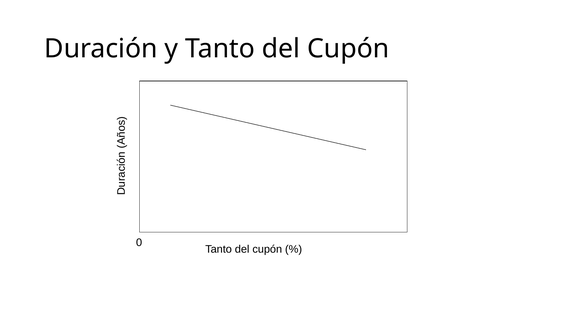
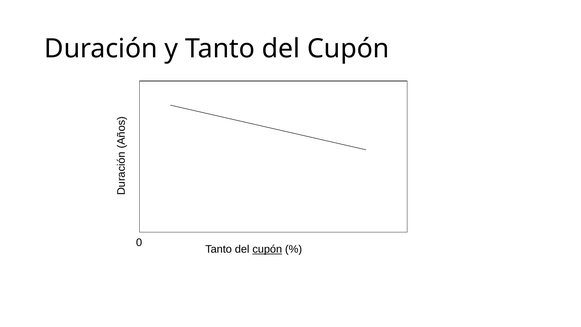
cupón at (267, 249) underline: none -> present
